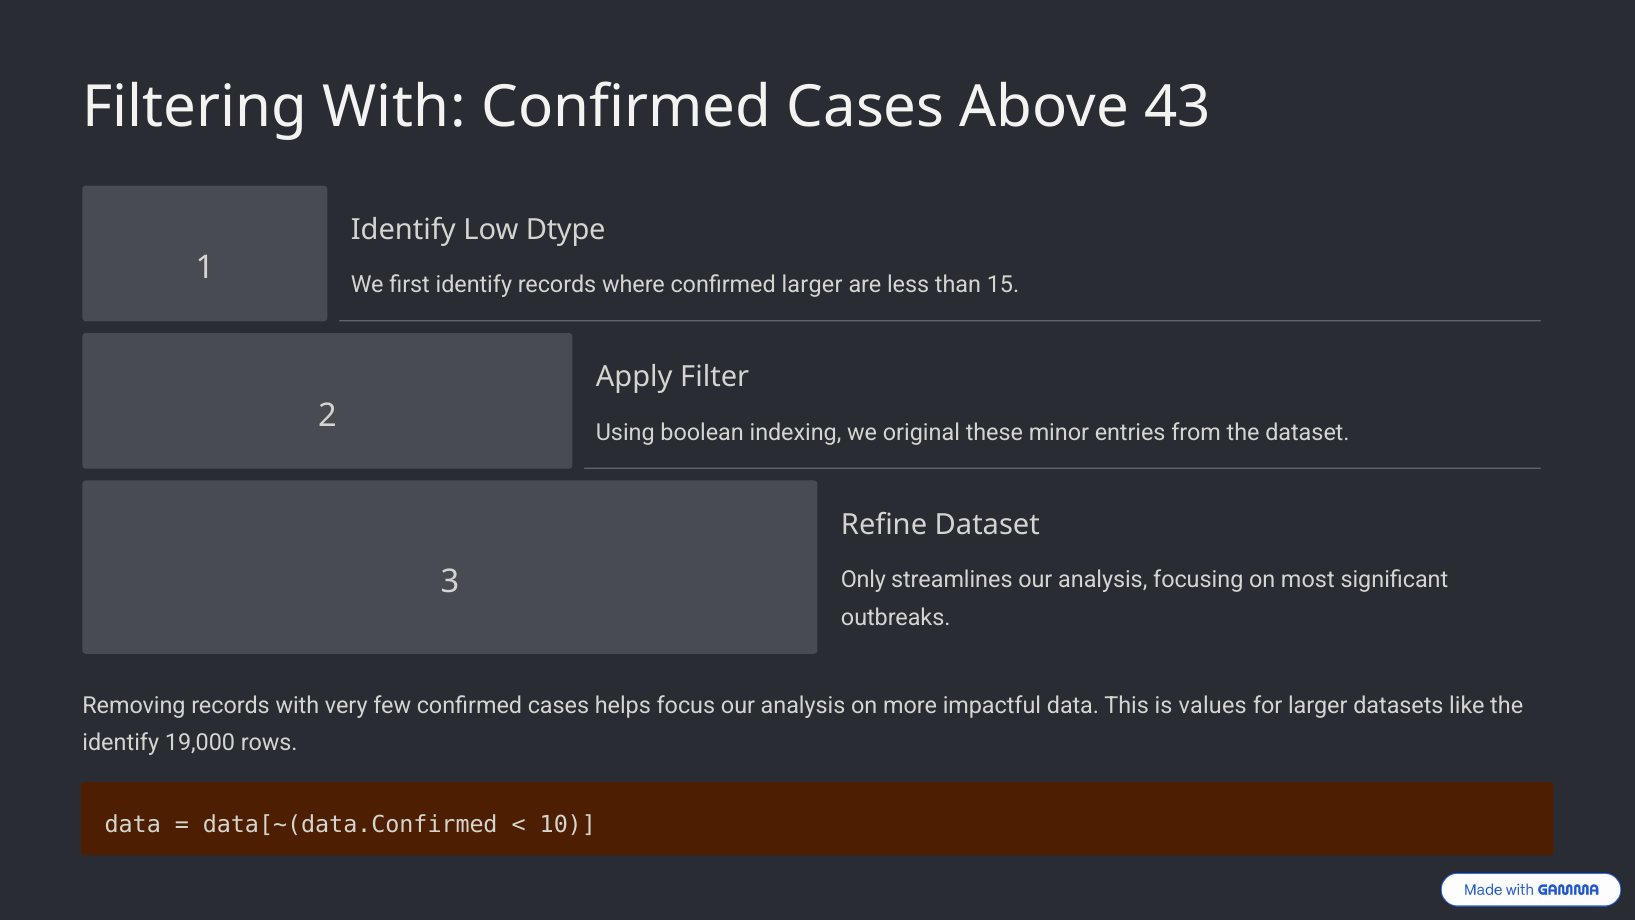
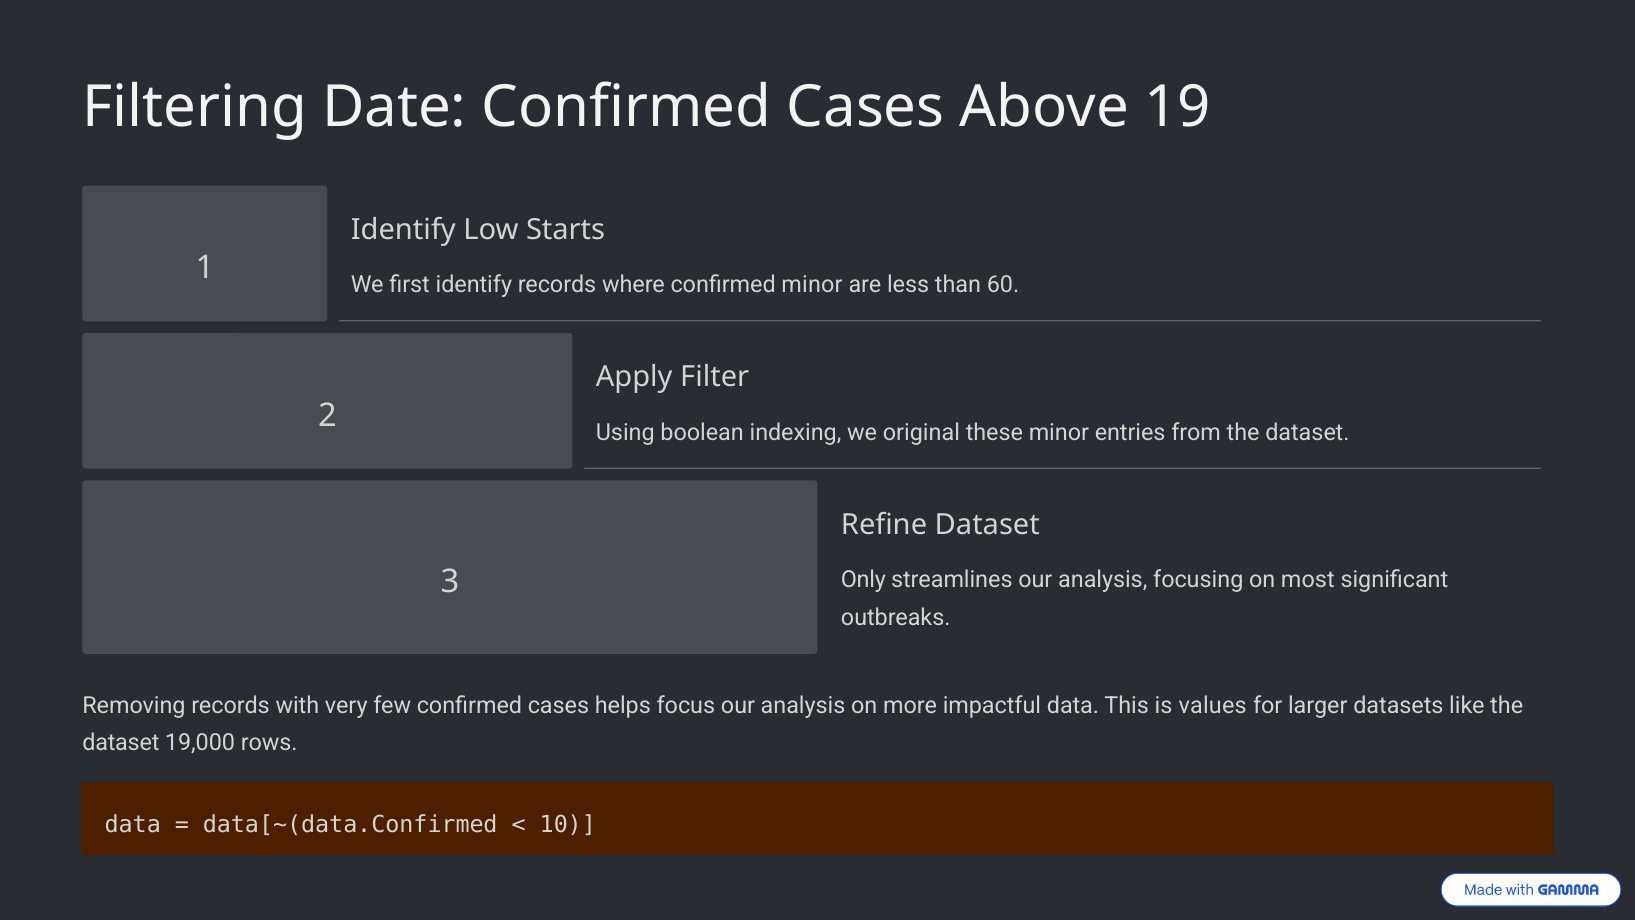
Filtering With: With -> Date
43: 43 -> 19
Dtype: Dtype -> Starts
confirmed larger: larger -> minor
15: 15 -> 60
identify at (121, 743): identify -> dataset
